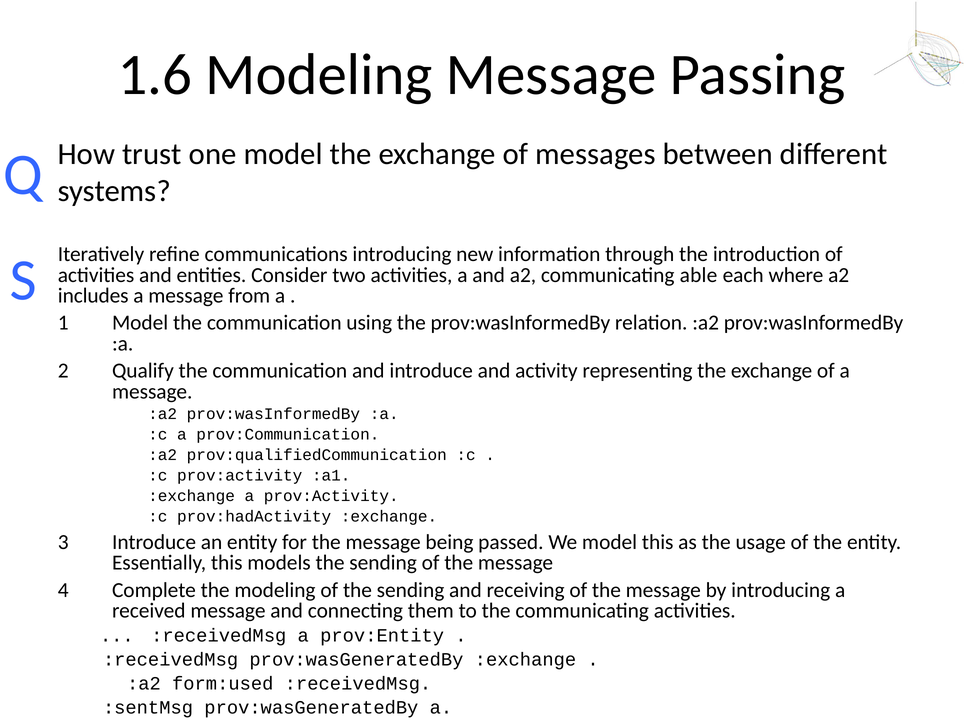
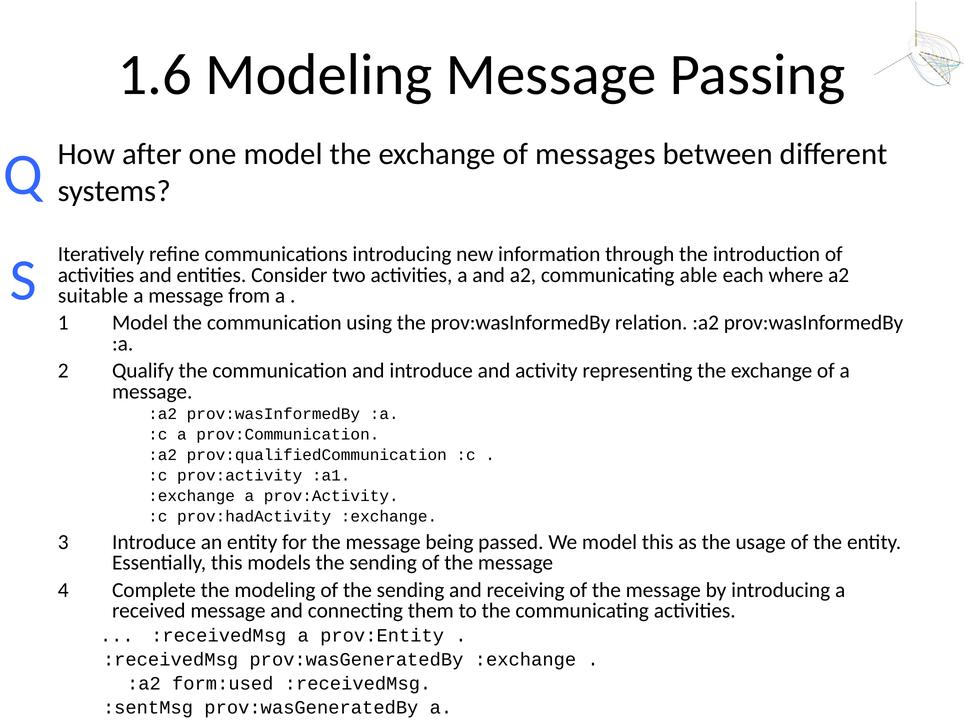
trust: trust -> after
includes: includes -> suitable
